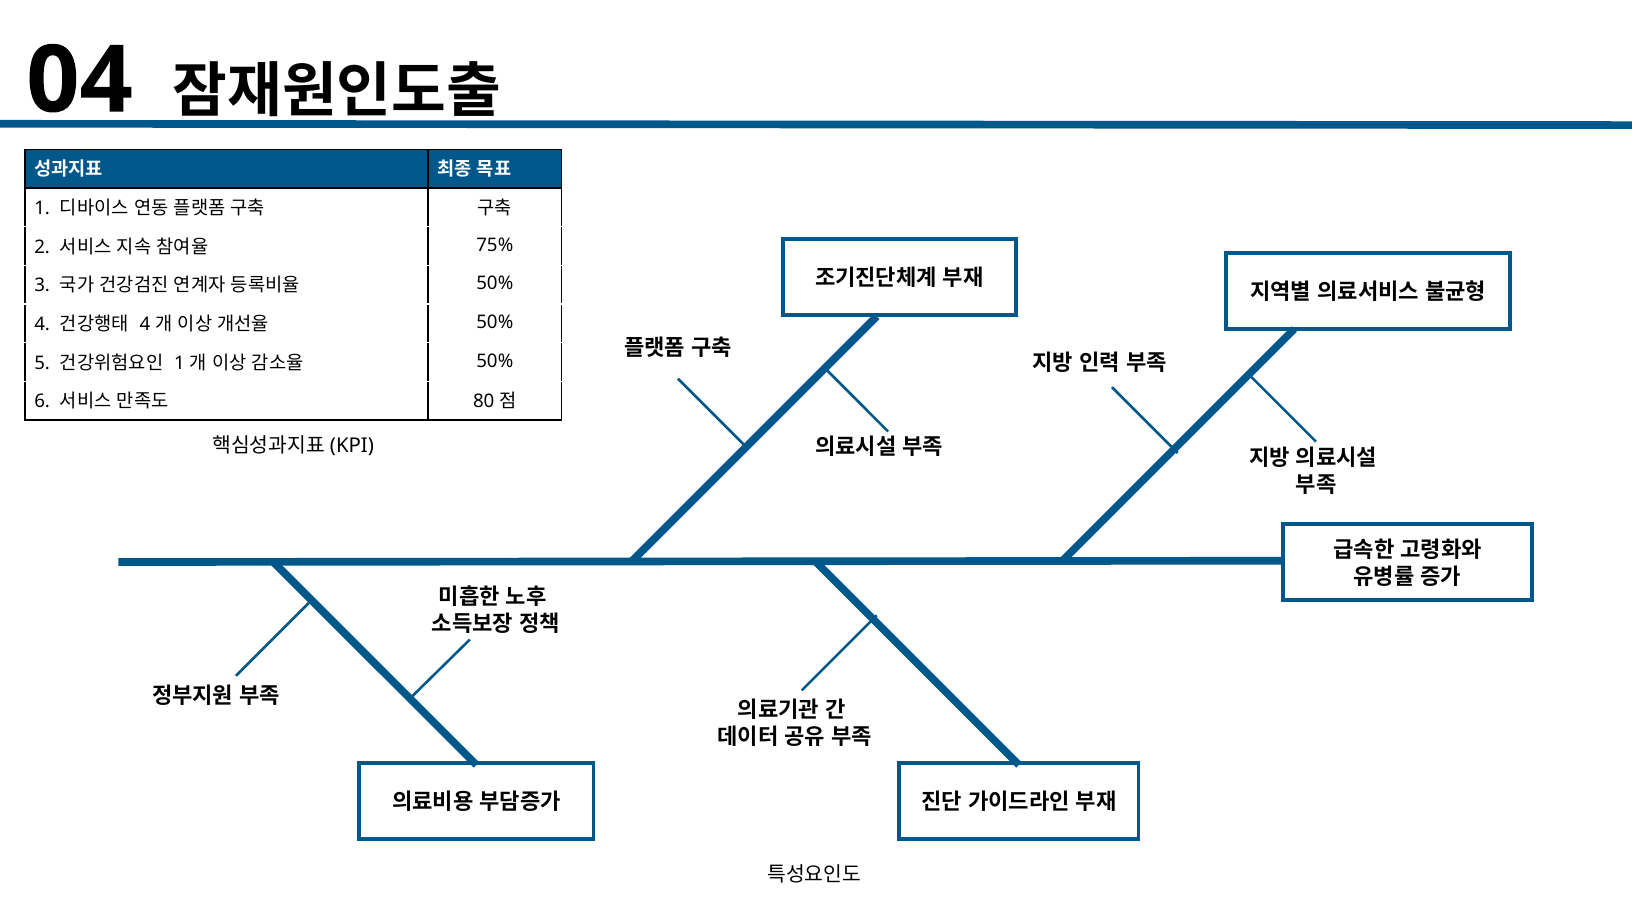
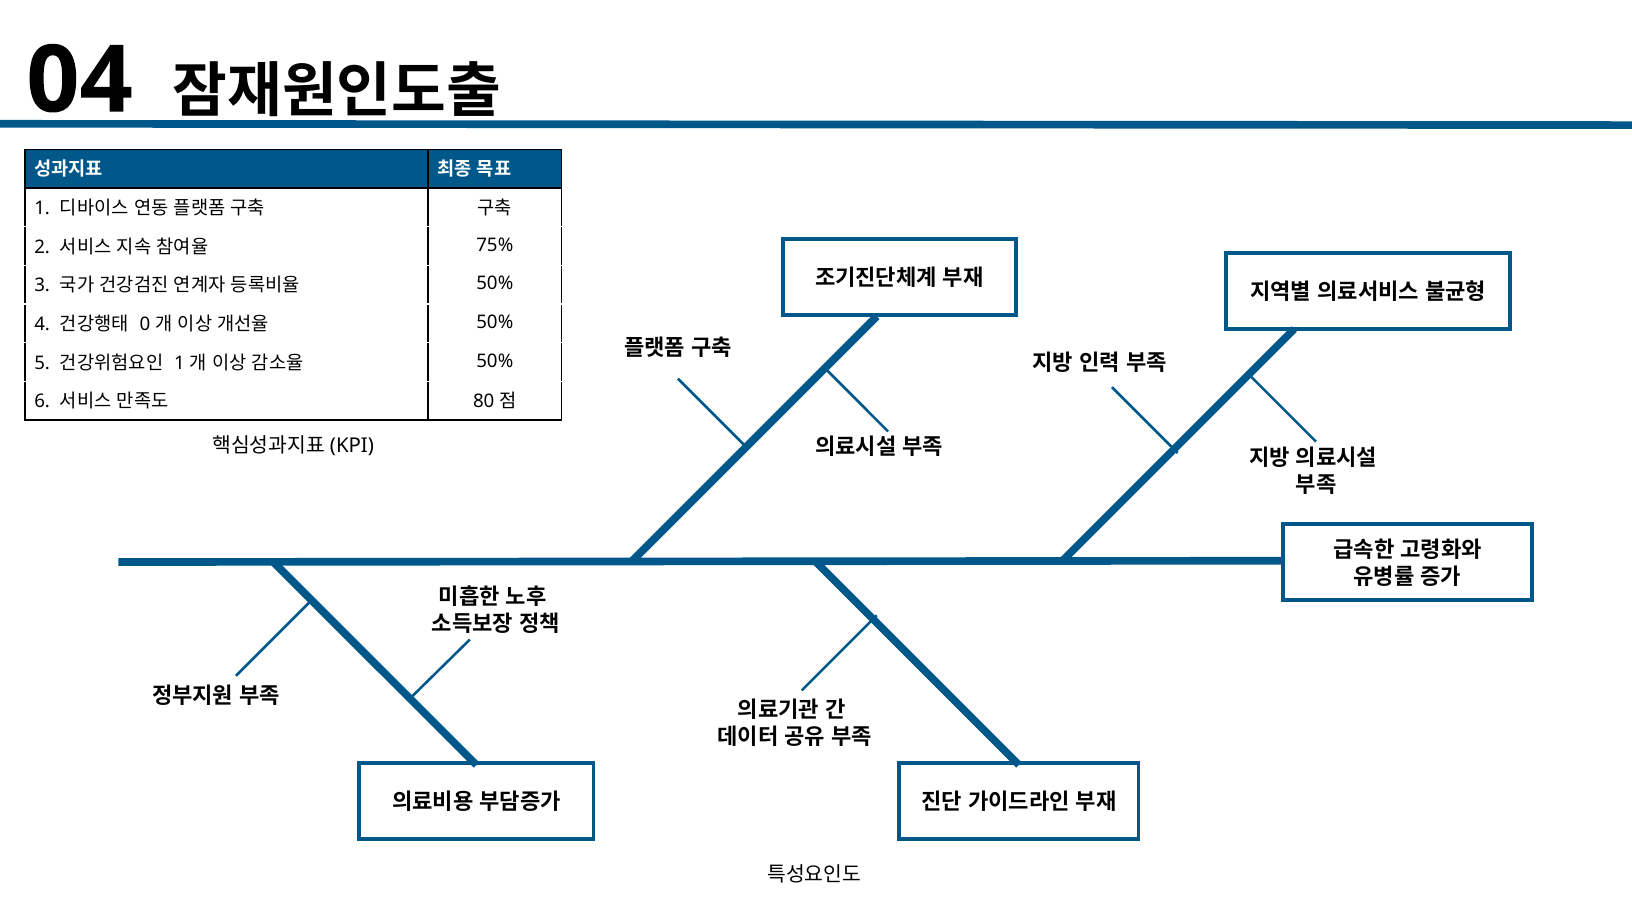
4 at (145, 324): 4 -> 0
